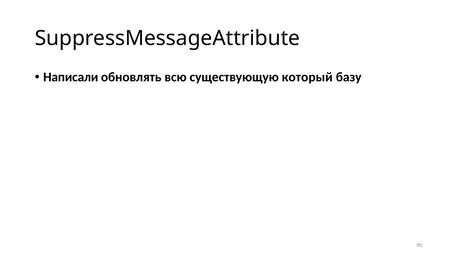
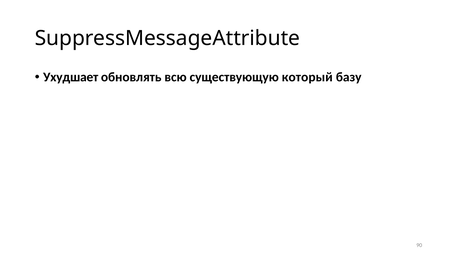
Написали: Написали -> Ухудшает
